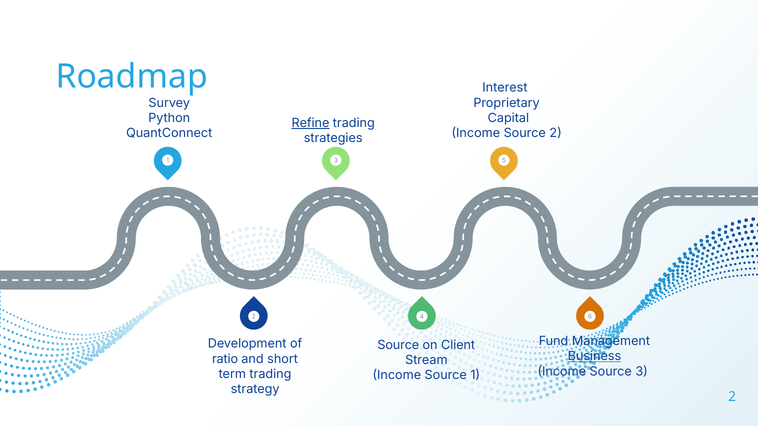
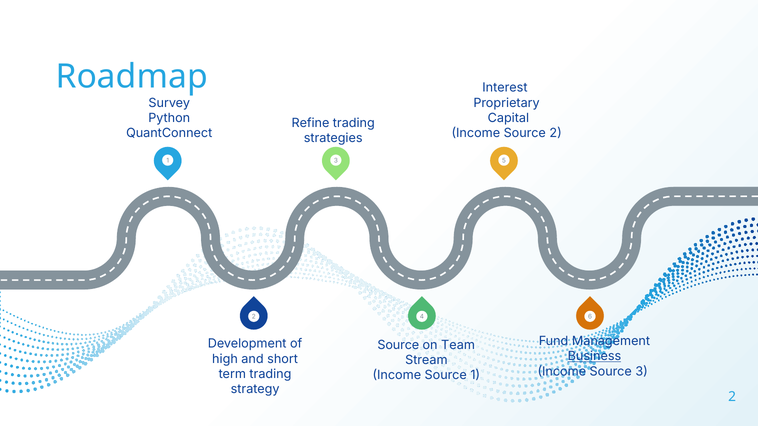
Refine underline: present -> none
Client: Client -> Team
ratio: ratio -> high
